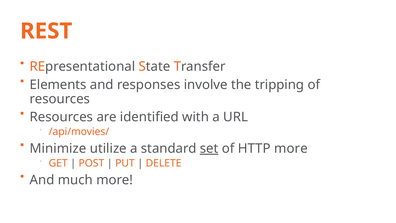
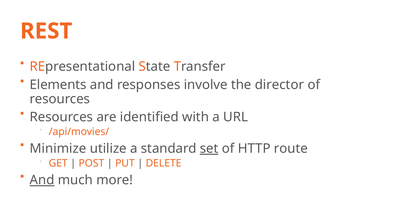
tripping: tripping -> director
HTTP more: more -> route
And at (42, 180) underline: none -> present
